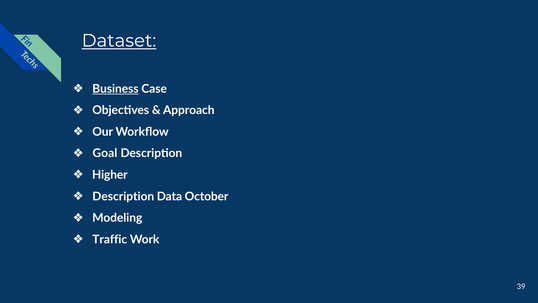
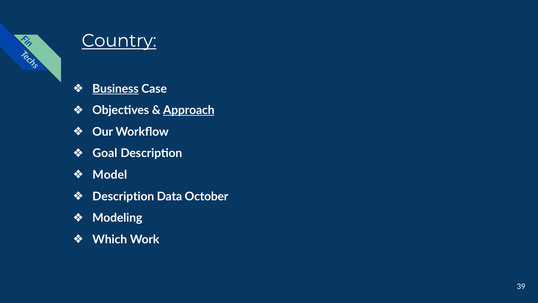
Dataset: Dataset -> Country
Approach underline: none -> present
Higher: Higher -> Model
Traffic: Traffic -> Which
